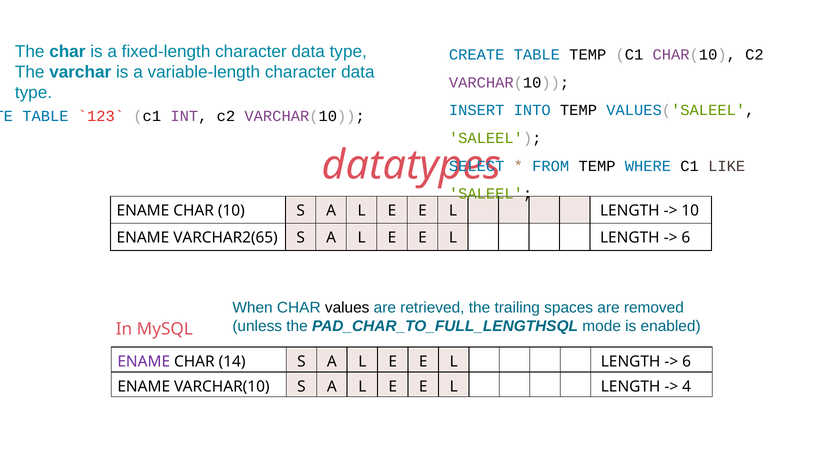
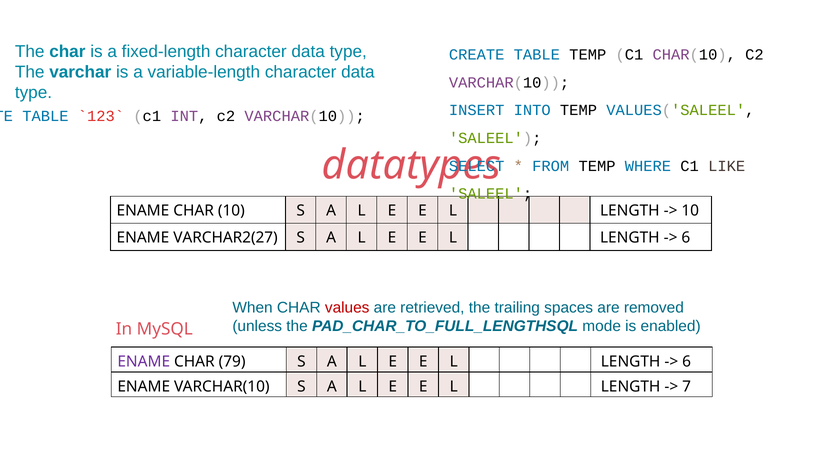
VARCHAR2(65: VARCHAR2(65 -> VARCHAR2(27
values colour: black -> red
14: 14 -> 79
4: 4 -> 7
